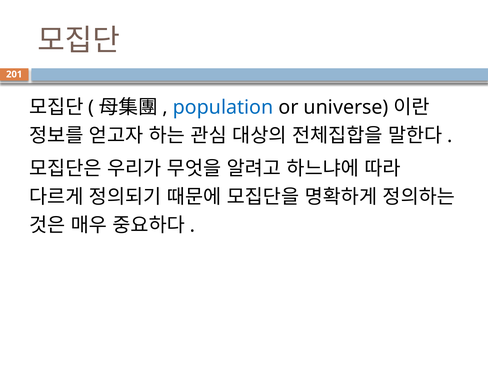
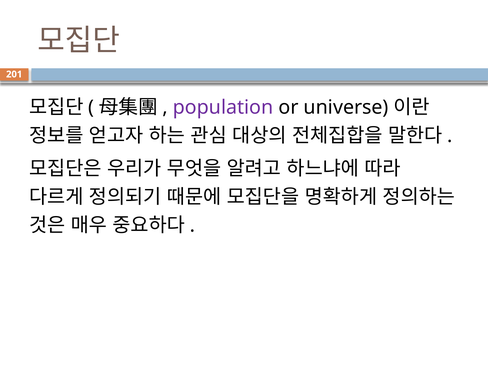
population colour: blue -> purple
